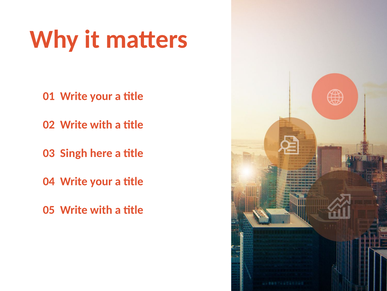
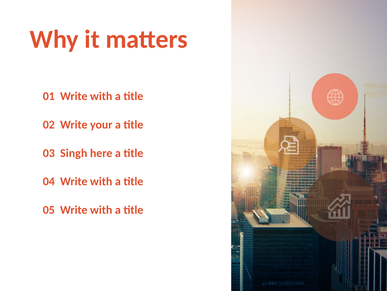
01 Write your: your -> with
02 Write with: with -> your
04 Write your: your -> with
